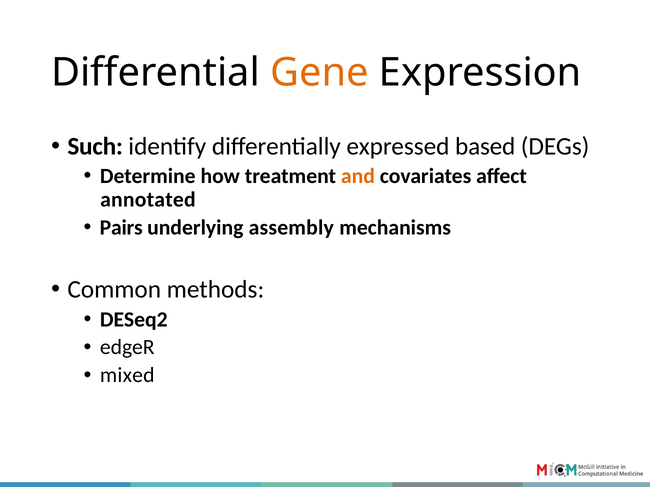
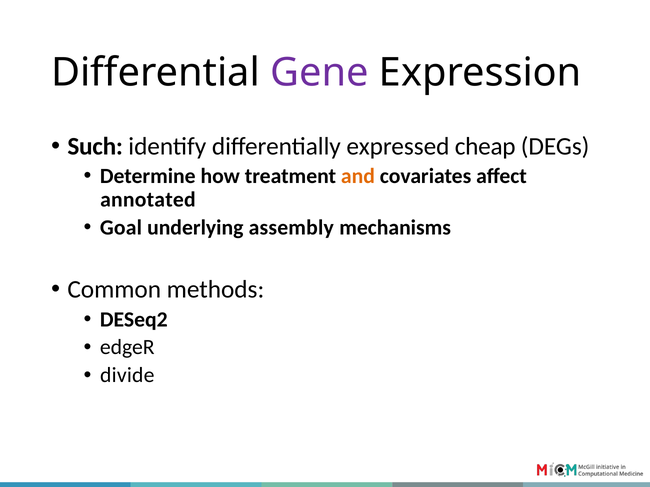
Gene colour: orange -> purple
based: based -> cheap
Pairs: Pairs -> Goal
mixed: mixed -> divide
